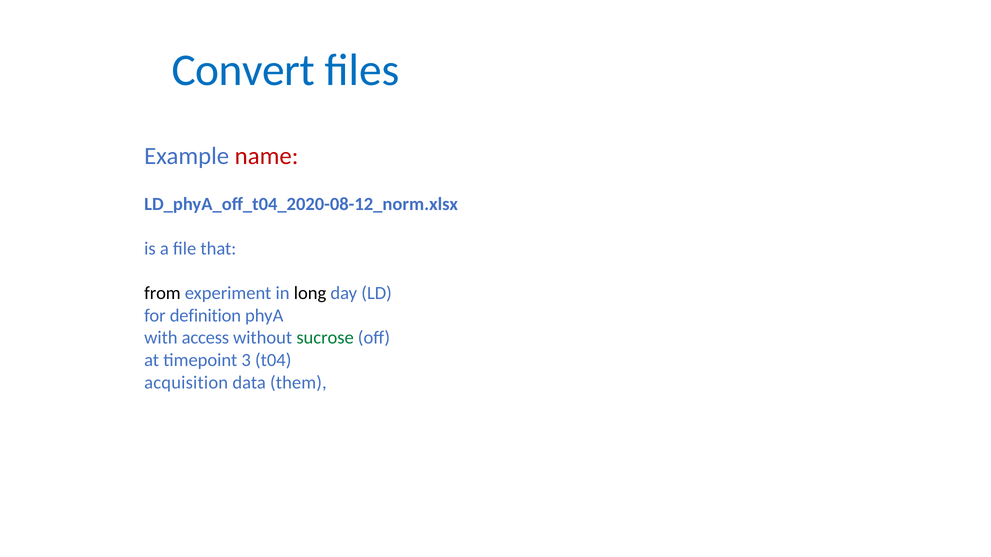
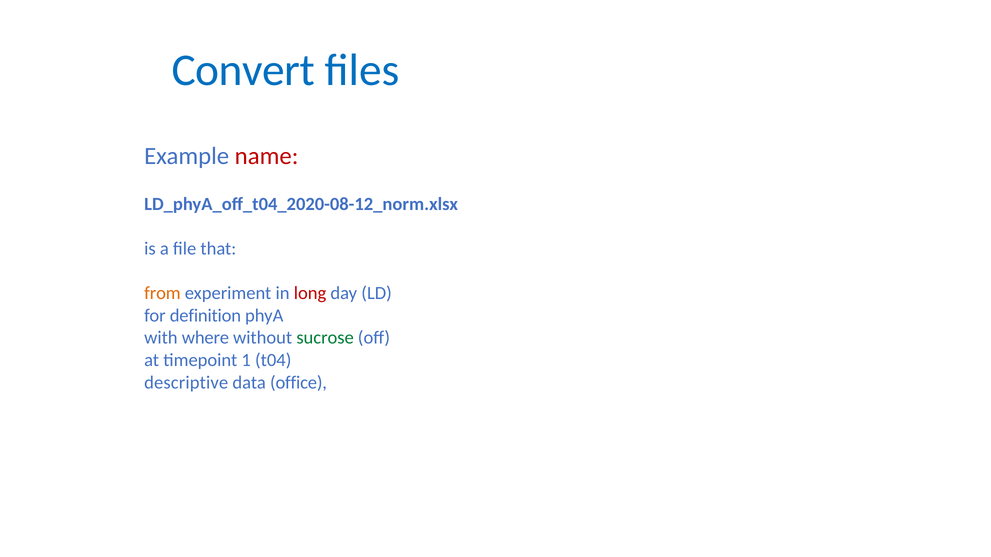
from colour: black -> orange
long colour: black -> red
access: access -> where
3: 3 -> 1
acquisition: acquisition -> descriptive
them: them -> office
